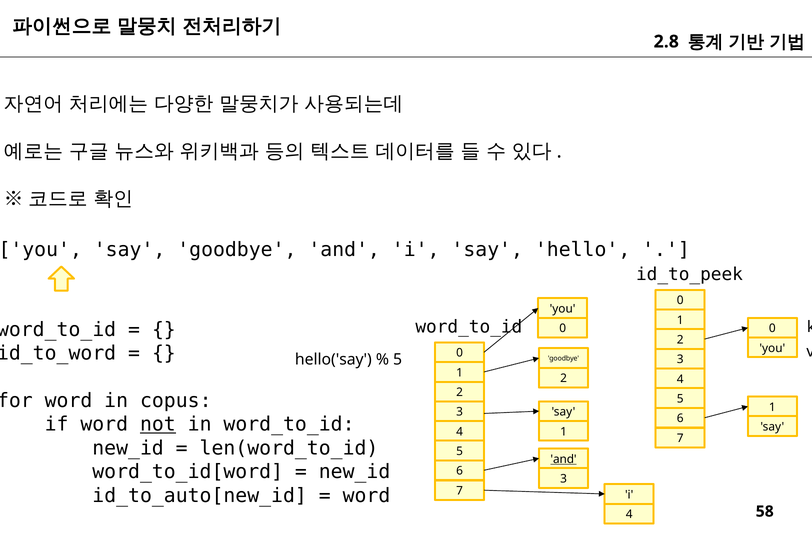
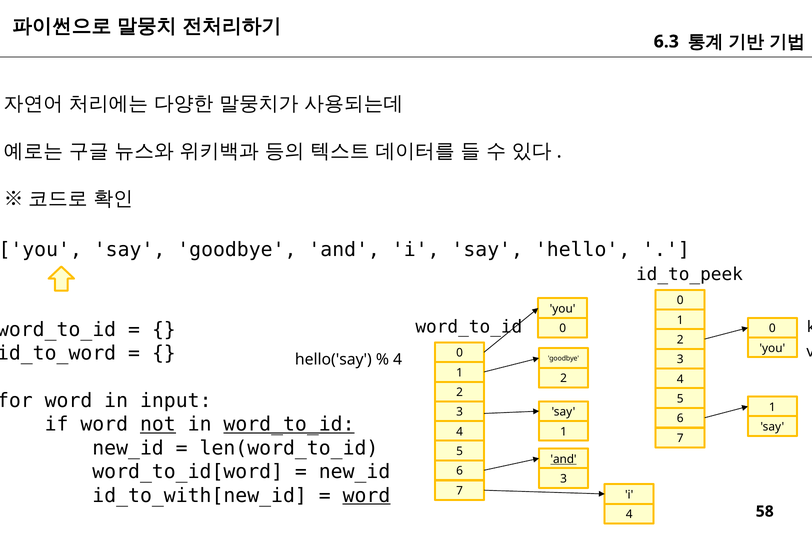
2.8: 2.8 -> 6.3
5 at (398, 360): 5 -> 4
copus: copus -> input
word_to_id at (289, 425) underline: none -> present
id_to_auto[new_id: id_to_auto[new_id -> id_to_with[new_id
word at (366, 496) underline: none -> present
